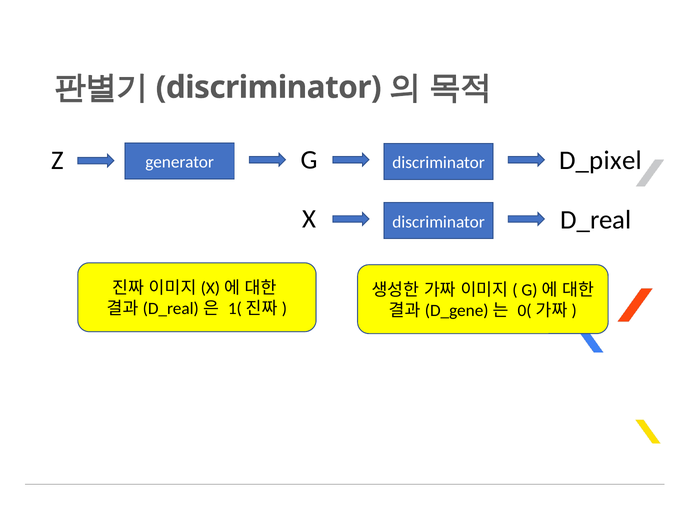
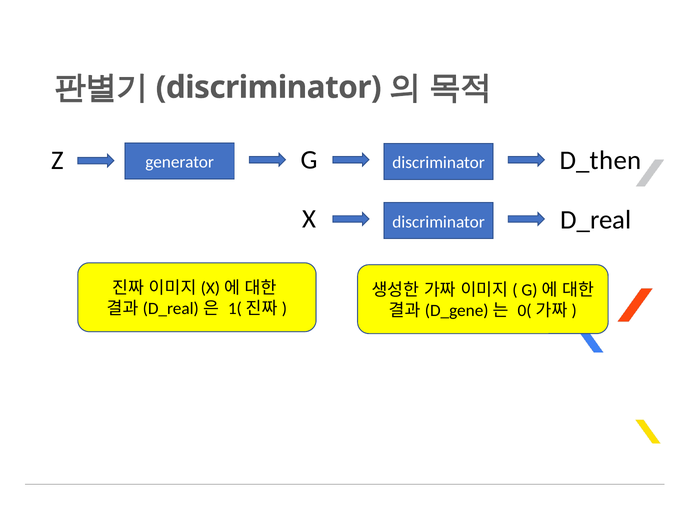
D_pixel: D_pixel -> D_then
